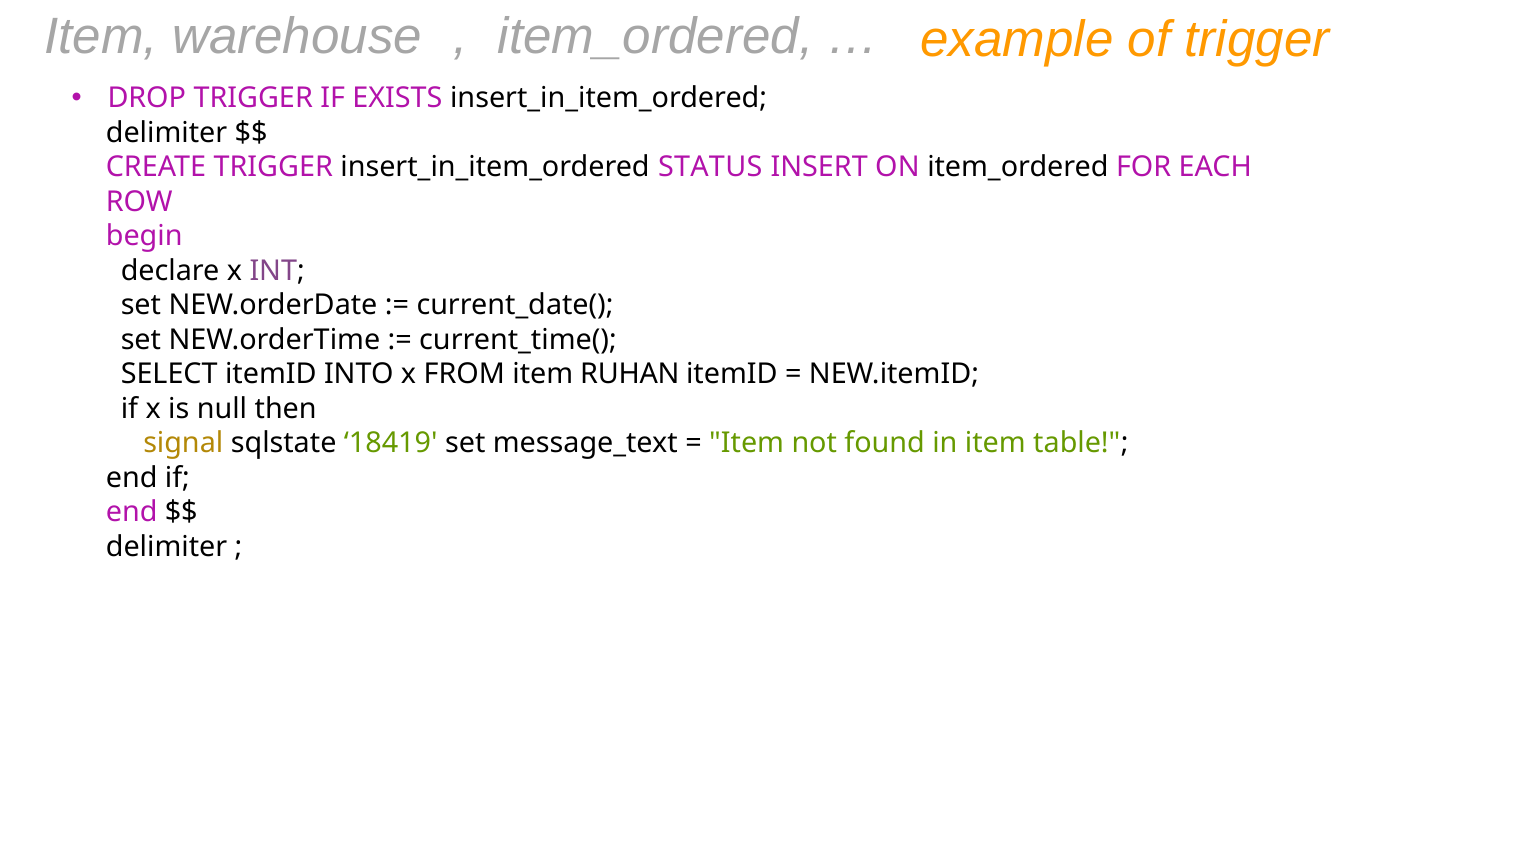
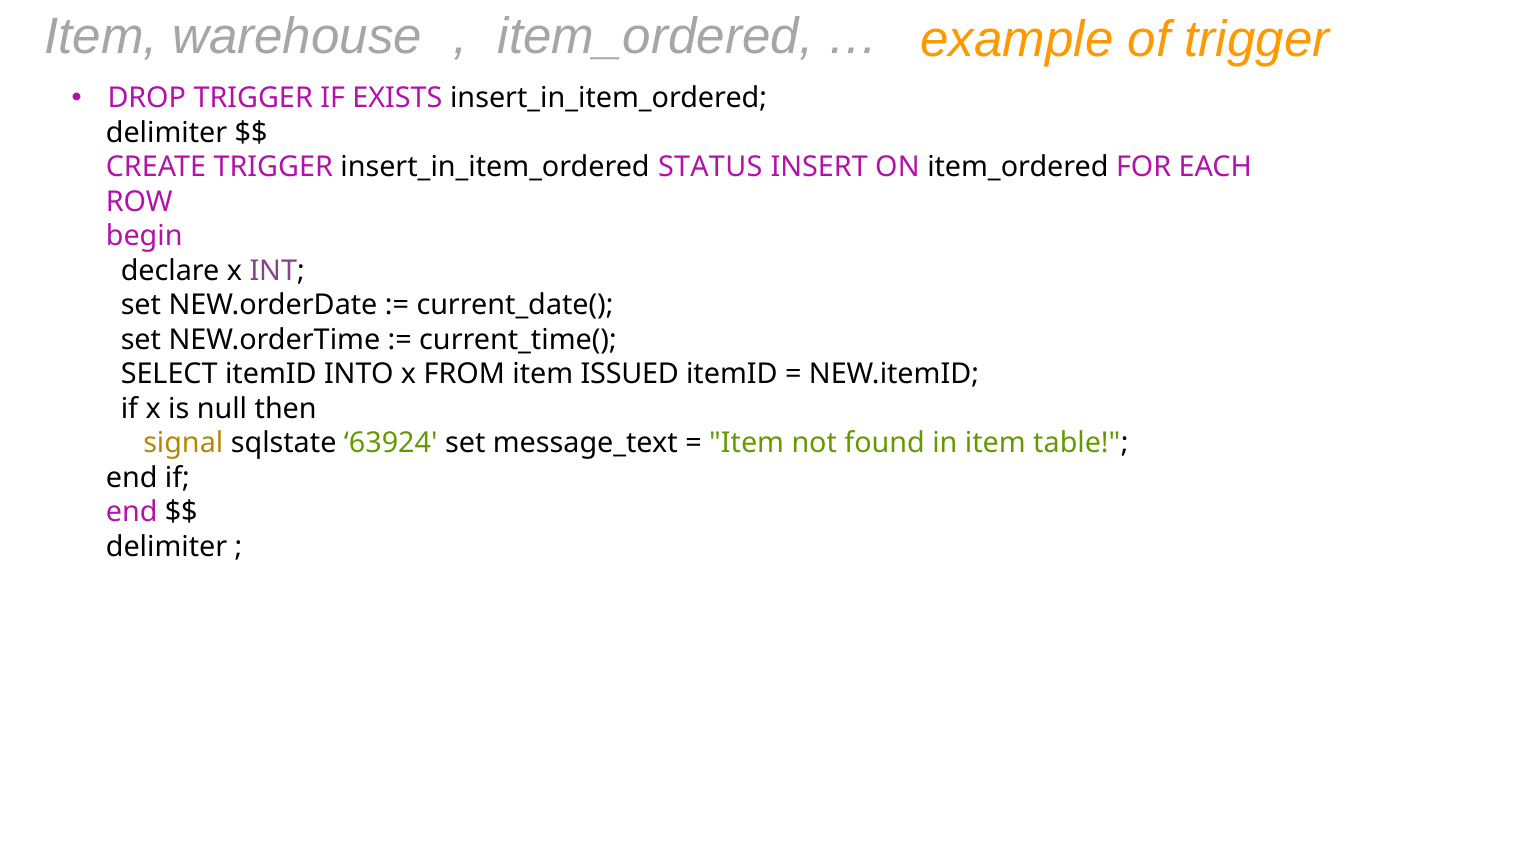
RUHAN: RUHAN -> ISSUED
18419: 18419 -> 63924
